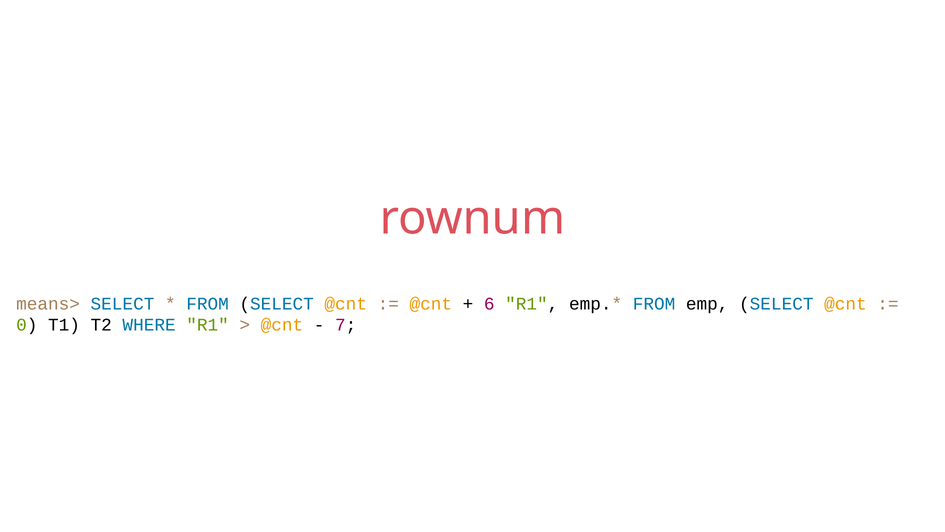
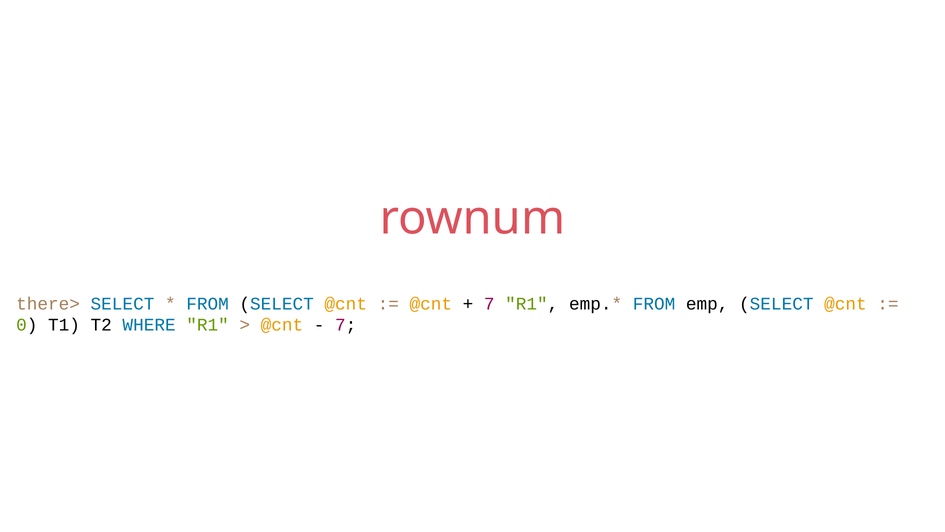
means>: means> -> there>
6 at (489, 303): 6 -> 7
